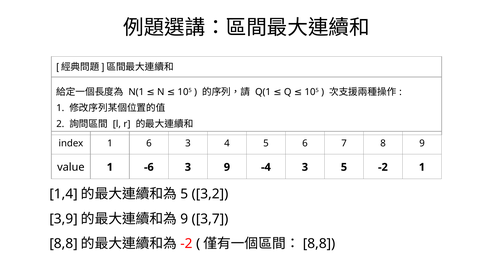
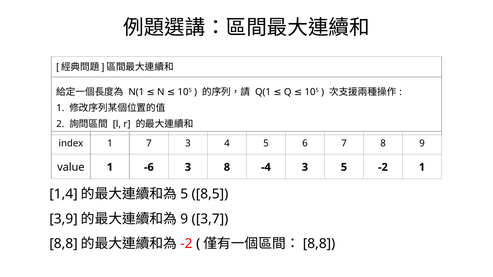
1 6: 6 -> 7
3 9: 9 -> 8
3,2: 3,2 -> 8,5
